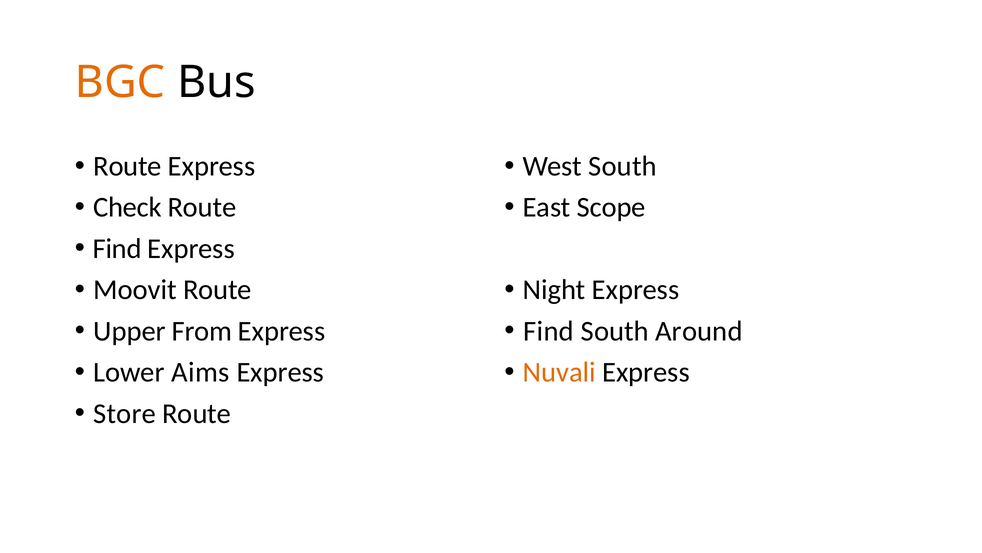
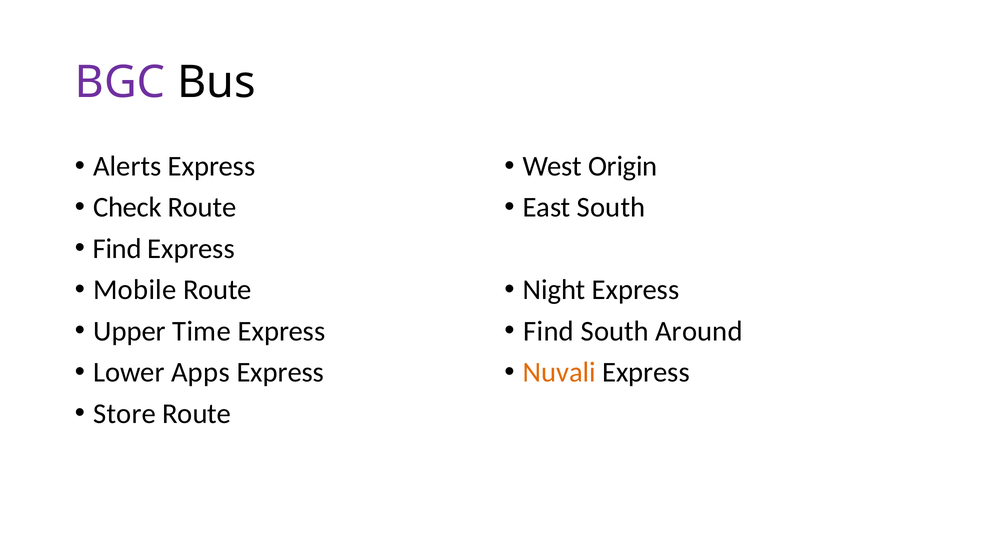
BGC colour: orange -> purple
Route at (127, 166): Route -> Alerts
West South: South -> Origin
East Scope: Scope -> South
Moovit: Moovit -> Mobile
From: From -> Time
Aims: Aims -> Apps
